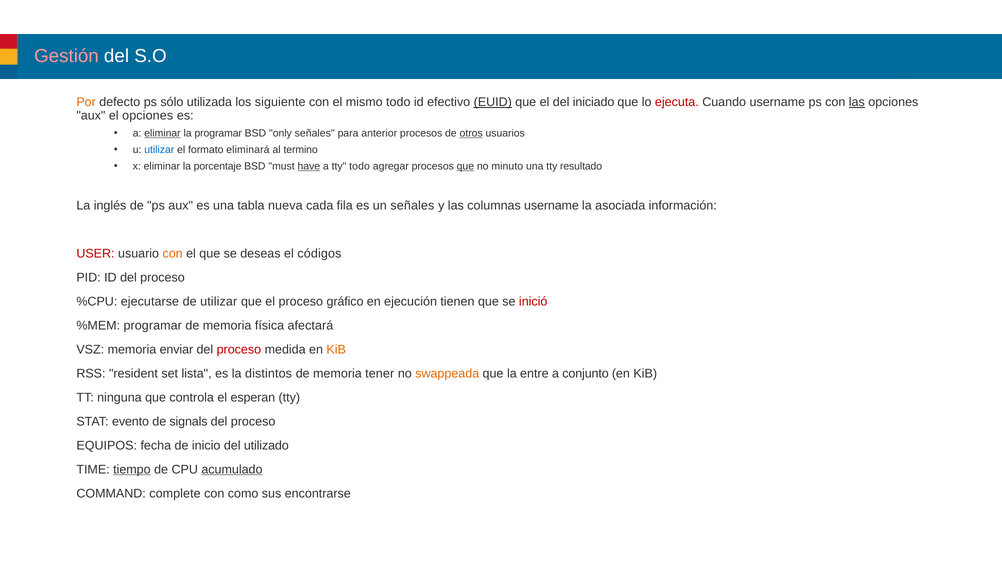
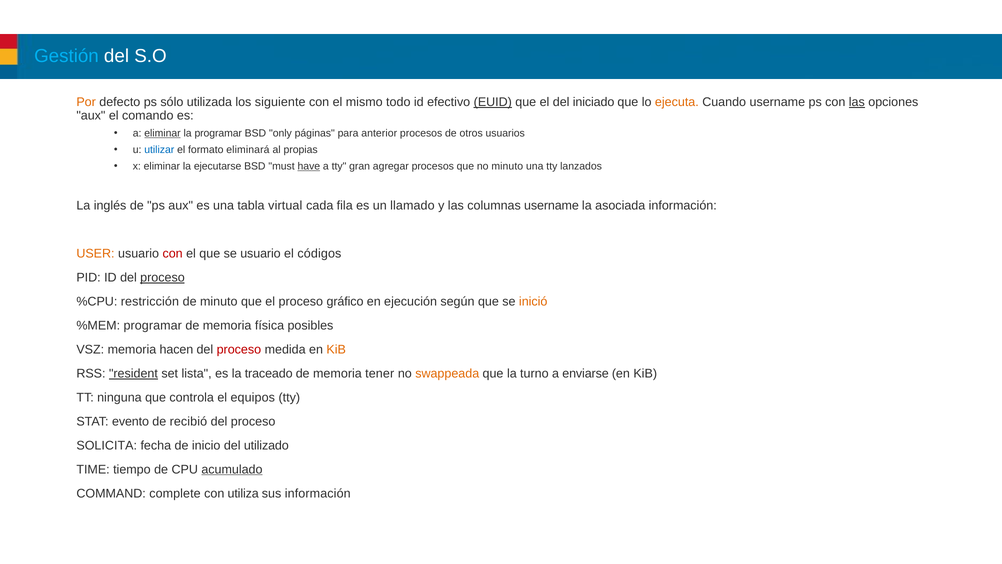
Gestión colour: pink -> light blue
ejecuta colour: red -> orange
el opciones: opciones -> comando
only señales: señales -> páginas
otros underline: present -> none
termino: termino -> propias
porcentaje: porcentaje -> ejecutarse
tty todo: todo -> gran
que at (465, 166) underline: present -> none
resultado: resultado -> lanzados
nueva: nueva -> virtual
un señales: señales -> llamado
USER colour: red -> orange
con at (173, 253) colour: orange -> red
se deseas: deseas -> usuario
proceso at (162, 277) underline: none -> present
ejecutarse: ejecutarse -> restricción
de utilizar: utilizar -> minuto
tienen: tienen -> según
inició colour: red -> orange
afectará: afectará -> posibles
enviar: enviar -> hacen
resident underline: none -> present
distintos: distintos -> traceado
entre: entre -> turno
conjunto: conjunto -> enviarse
esperan: esperan -> equipos
signals: signals -> recibió
EQUIPOS: EQUIPOS -> SOLICITA
tiempo underline: present -> none
como: como -> utiliza
sus encontrarse: encontrarse -> información
